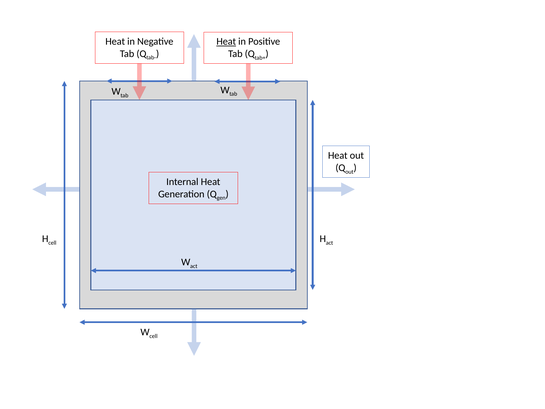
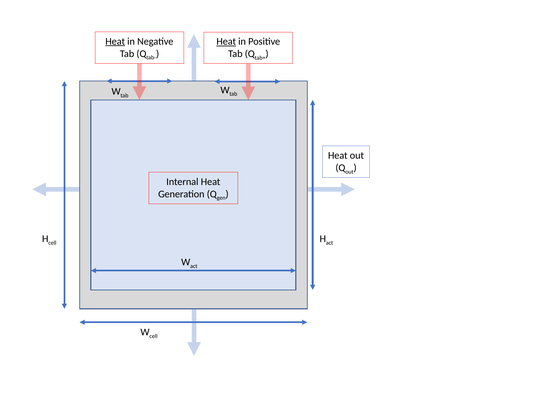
Heat at (115, 41) underline: none -> present
